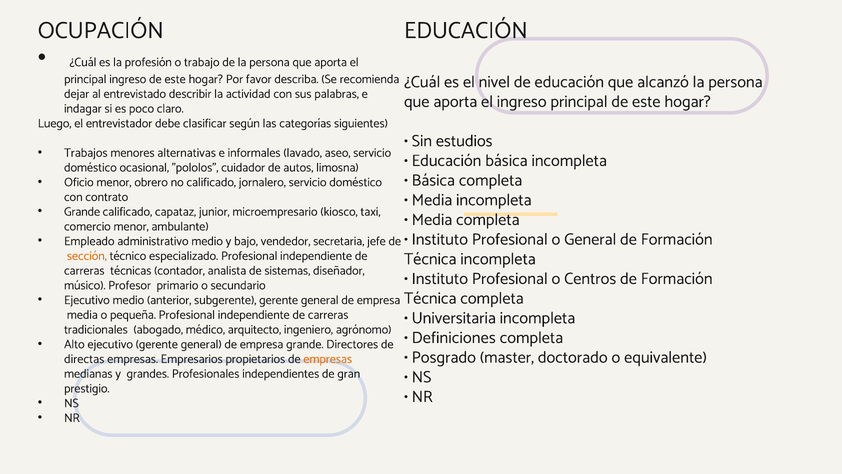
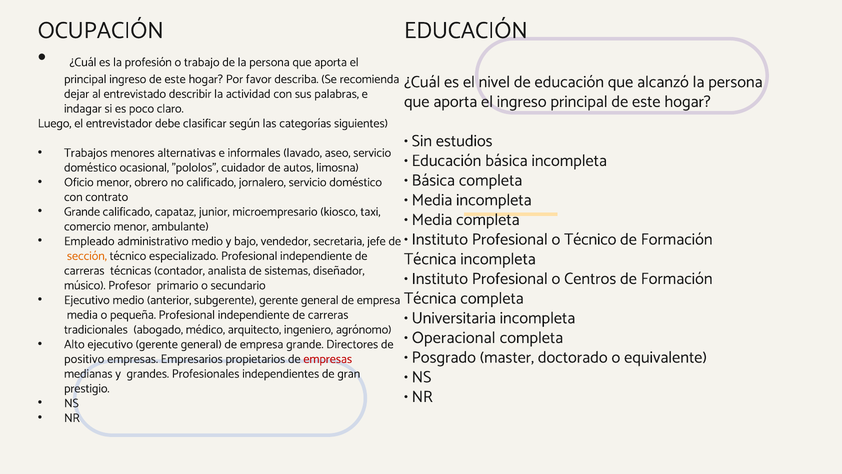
o General: General -> Técnico
Definiciones: Definiciones -> Operacional
directas: directas -> positivo
empresas at (328, 359) colour: orange -> red
